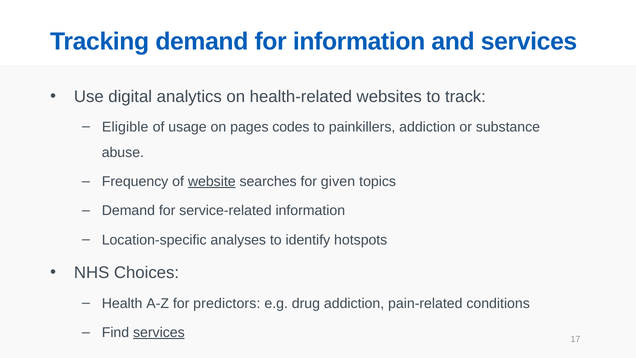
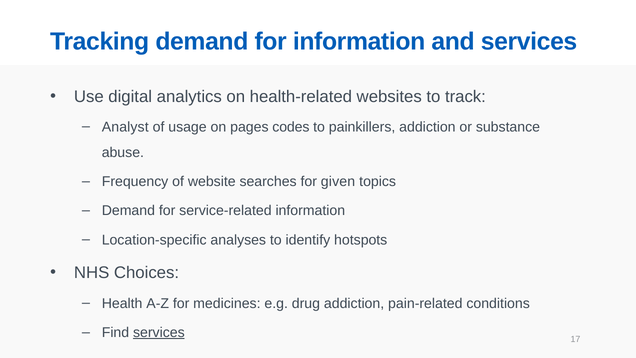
Eligible: Eligible -> Analyst
website underline: present -> none
predictors: predictors -> medicines
